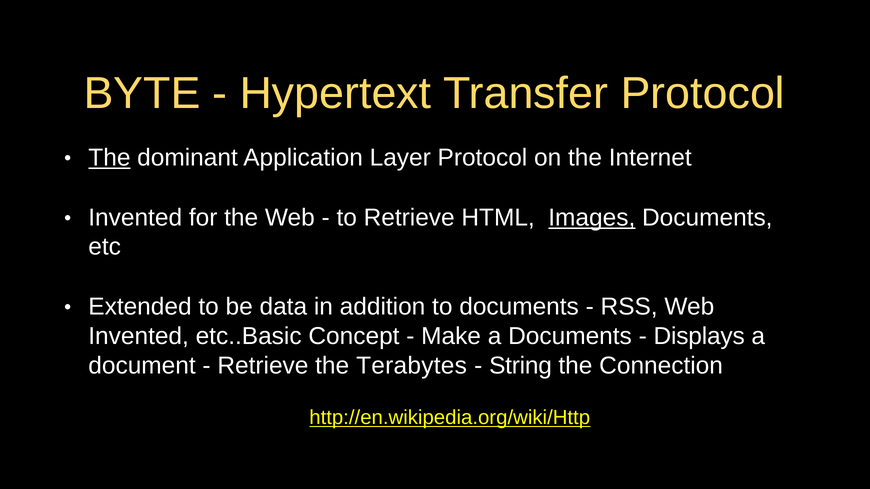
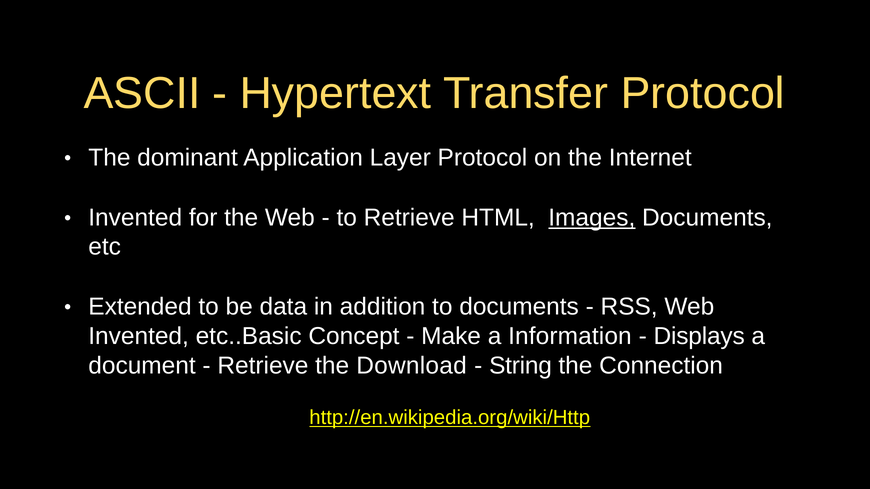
BYTE: BYTE -> ASCII
The at (109, 158) underline: present -> none
a Documents: Documents -> Information
Terabytes: Terabytes -> Download
